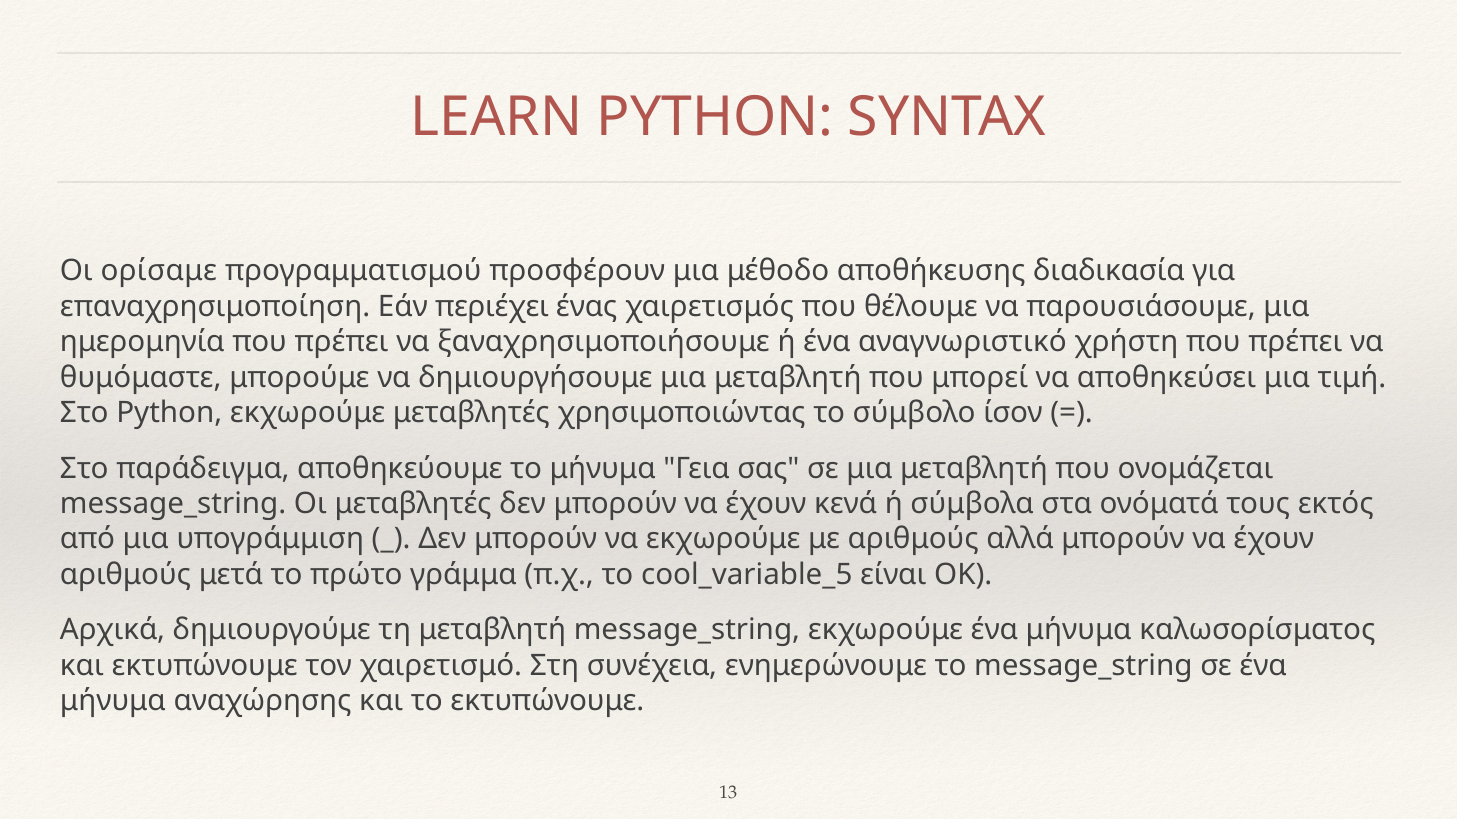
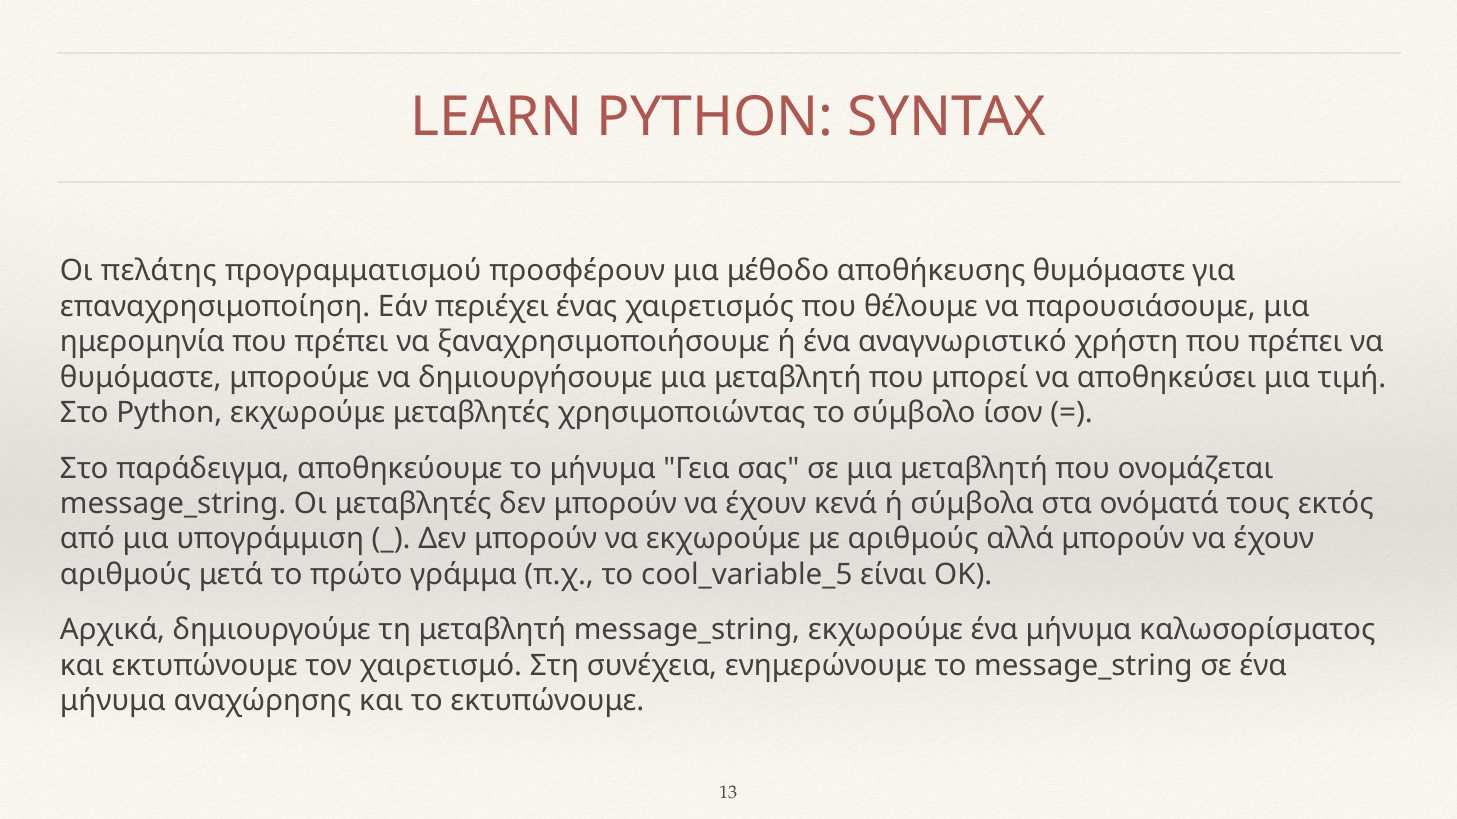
ορίσαμε: ορίσαμε -> πελάτης
αποθήκευσης διαδικασία: διαδικασία -> θυμόμαστε
